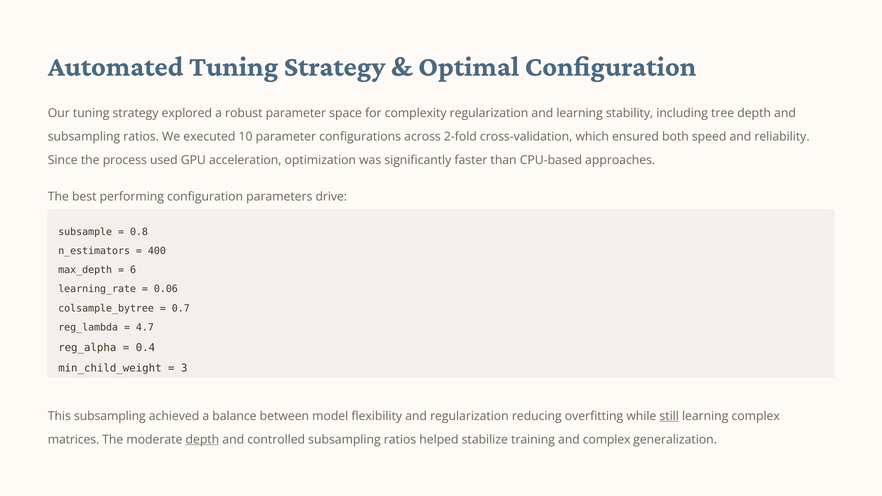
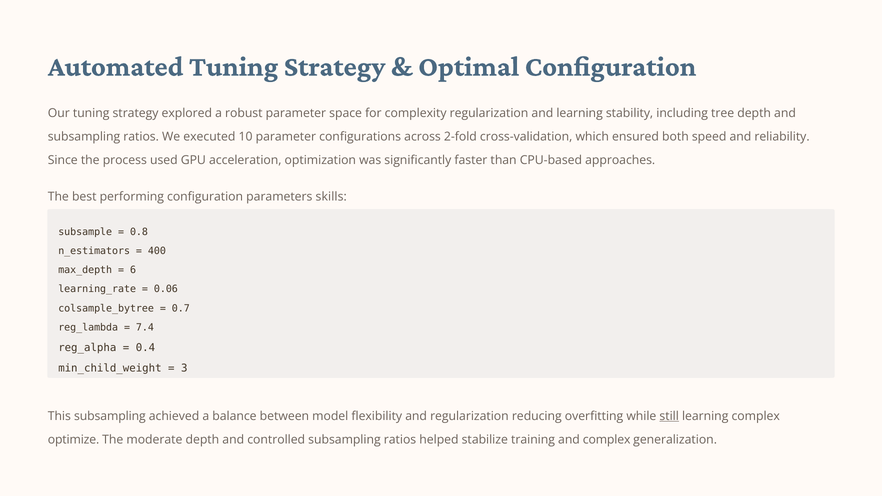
drive: drive -> skills
4.7: 4.7 -> 7.4
matrices: matrices -> optimize
depth at (202, 440) underline: present -> none
